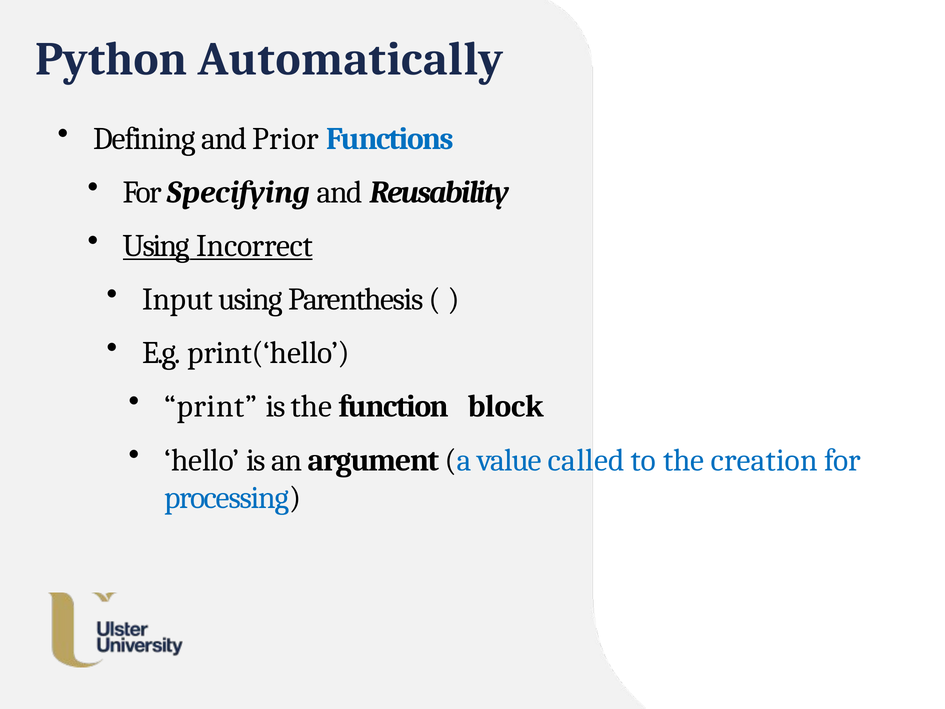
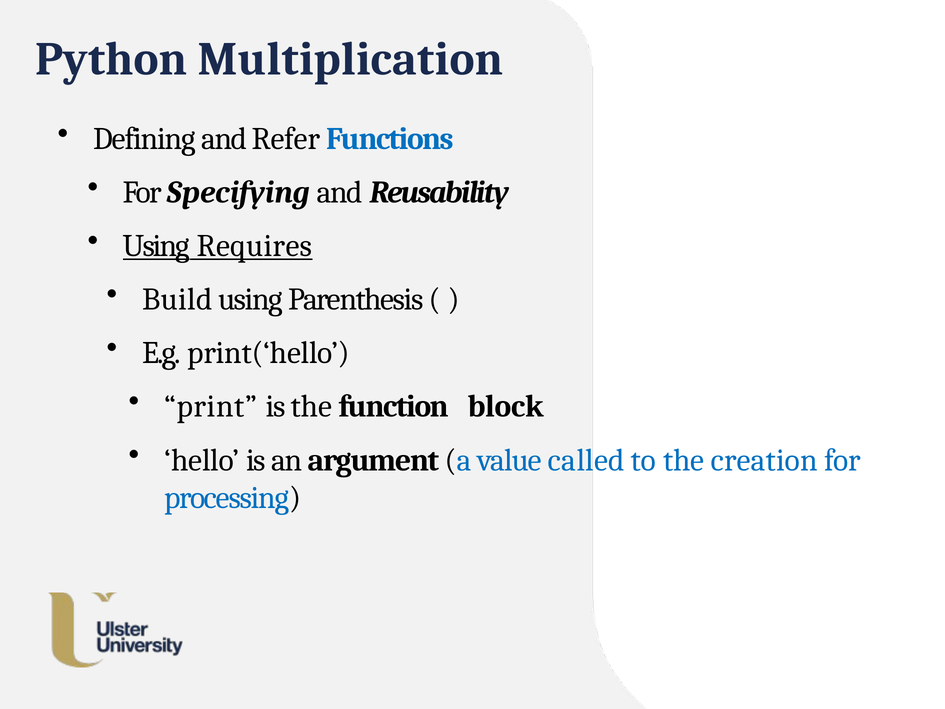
Automatically: Automatically -> Multiplication
Prior: Prior -> Refer
Incorrect: Incorrect -> Requires
Input: Input -> Build
